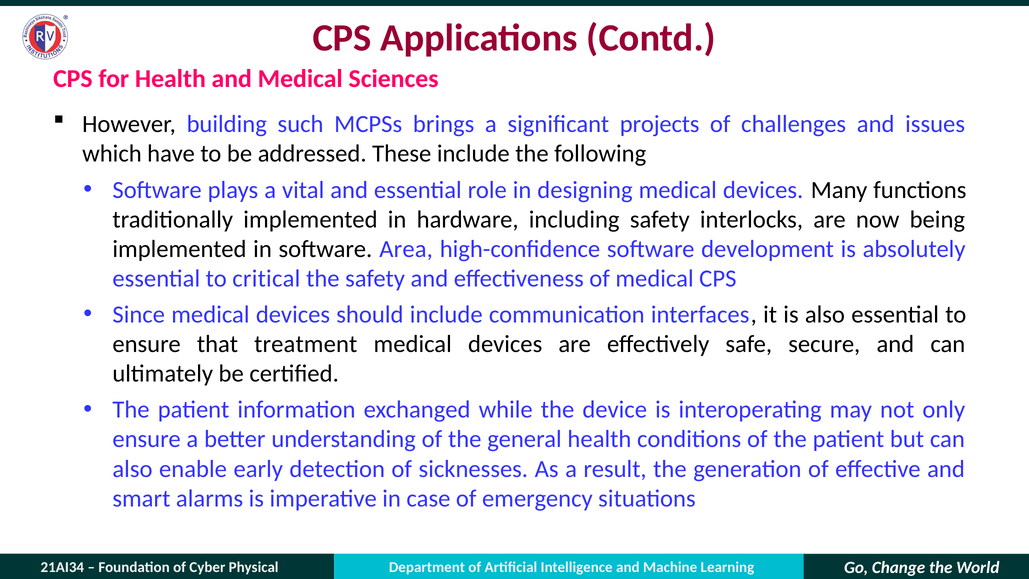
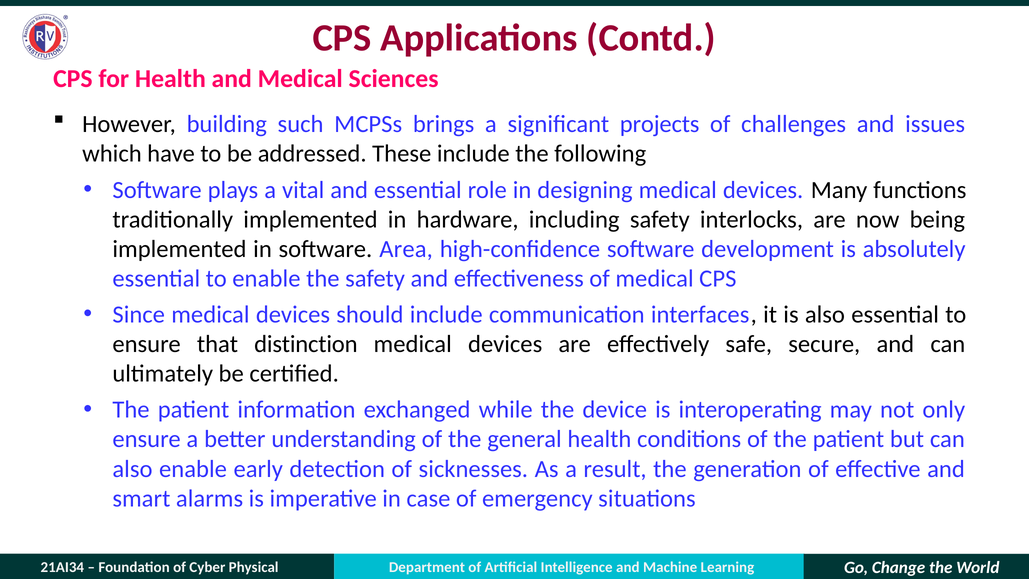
to critical: critical -> enable
treatment: treatment -> distinction
